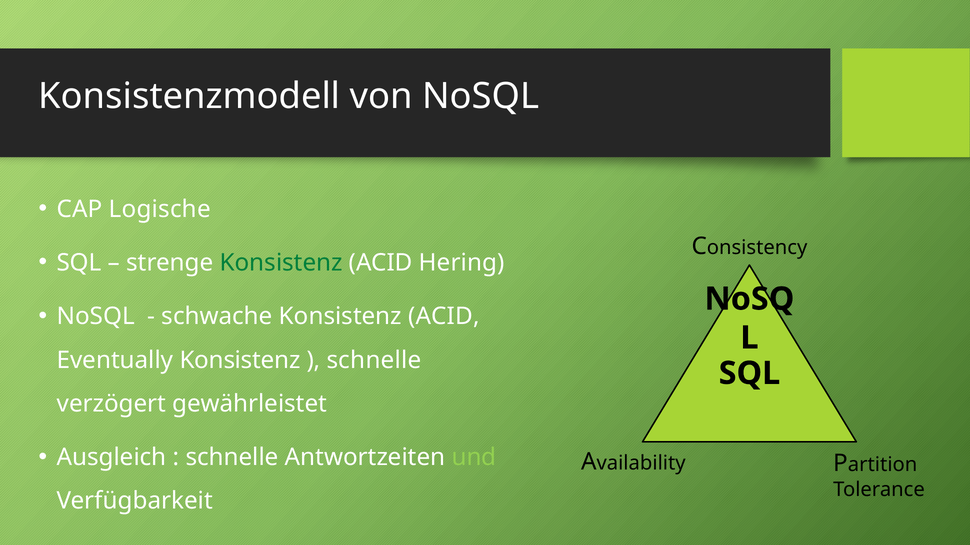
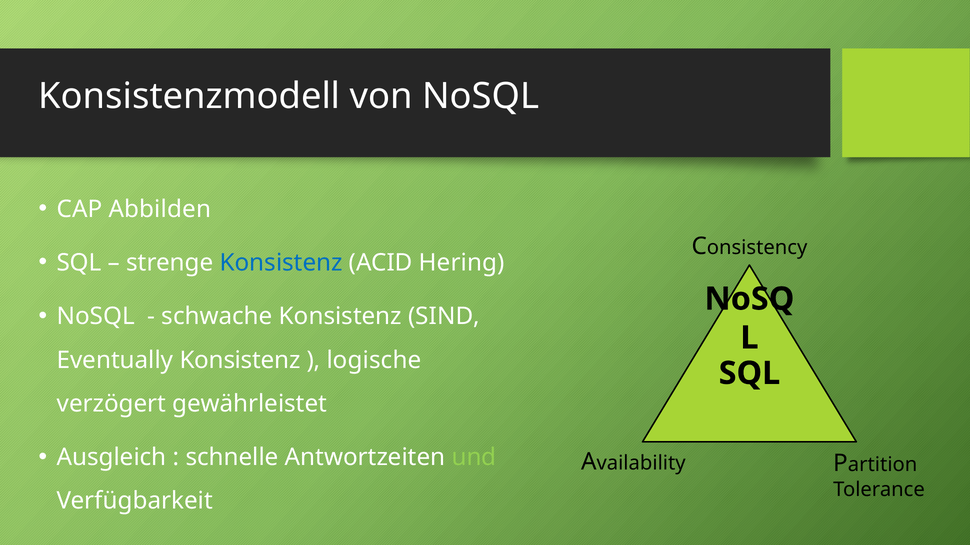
Logische: Logische -> Abbilden
Konsistenz at (281, 263) colour: green -> blue
schwache Konsistenz ACID: ACID -> SIND
schnelle at (374, 360): schnelle -> logische
